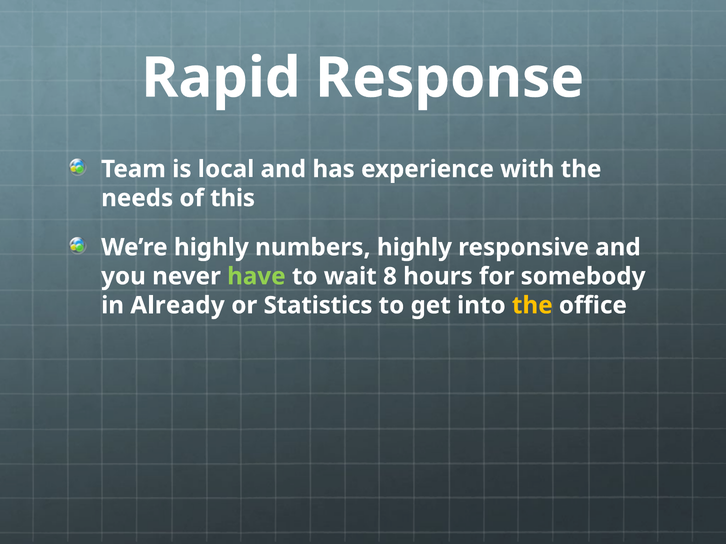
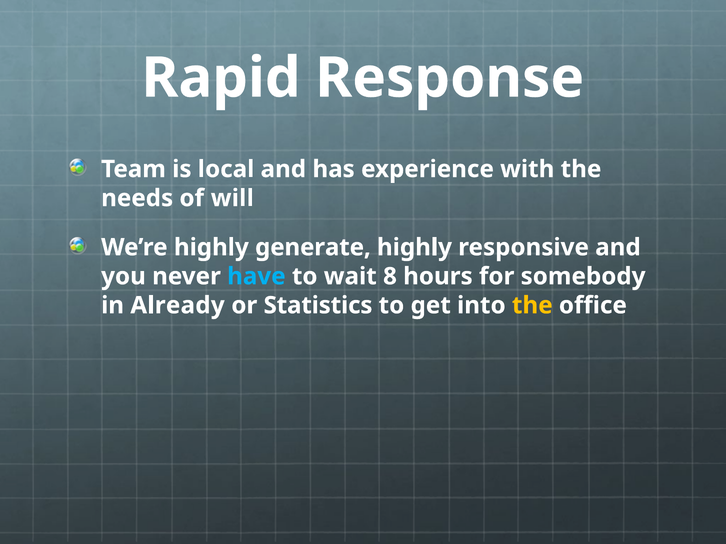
this: this -> will
numbers: numbers -> generate
have colour: light green -> light blue
